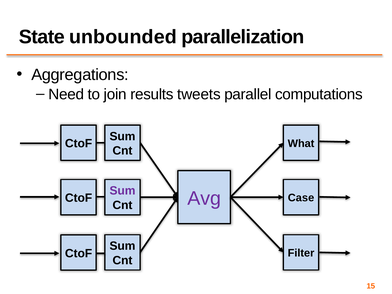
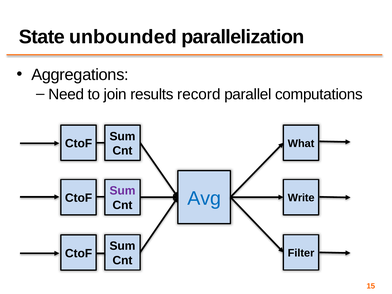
tweets: tweets -> record
Avg colour: purple -> blue
Case: Case -> Write
